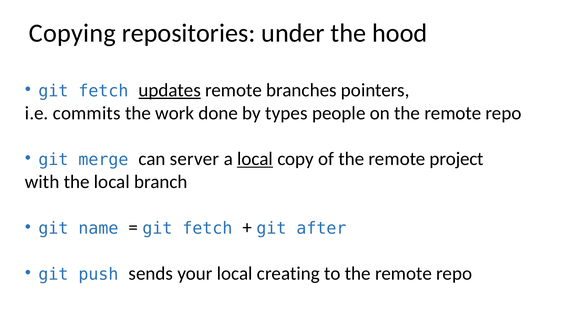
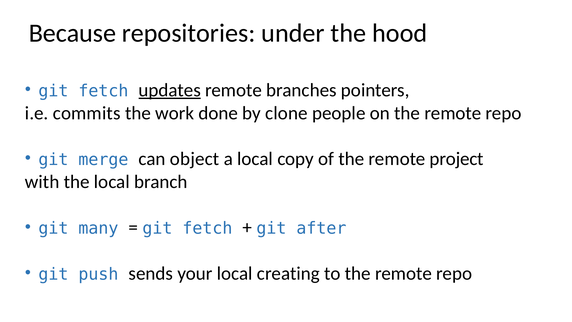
Copying: Copying -> Because
types: types -> clone
server: server -> object
local at (255, 159) underline: present -> none
name: name -> many
